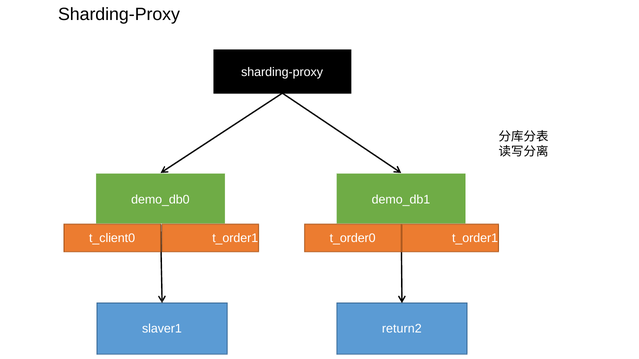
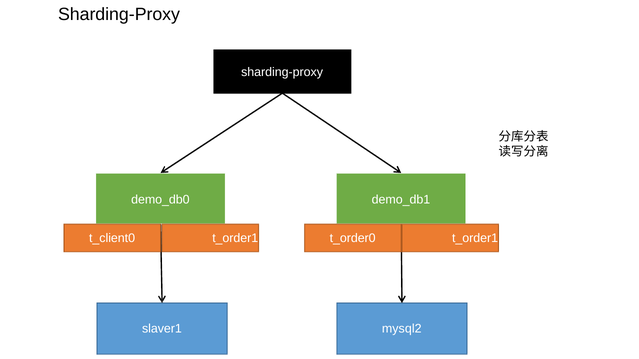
return2: return2 -> mysql2
